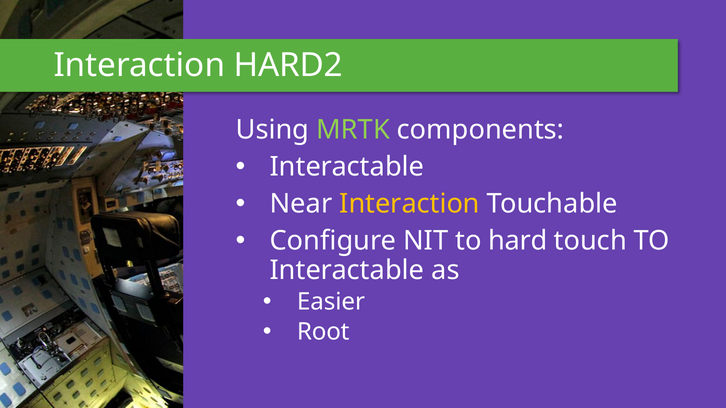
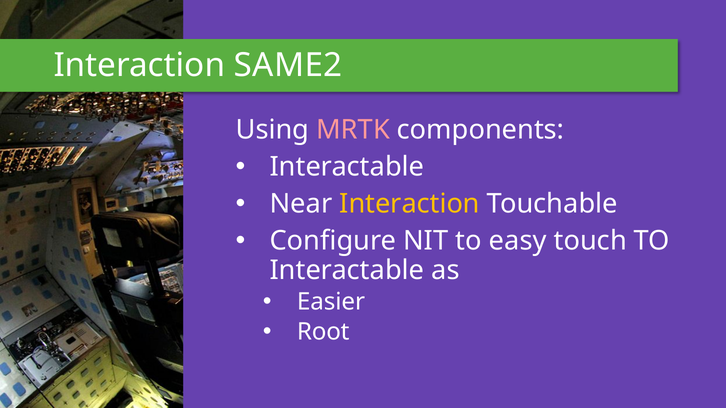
HARD2: HARD2 -> SAME2
MRTK colour: light green -> pink
hard: hard -> easy
